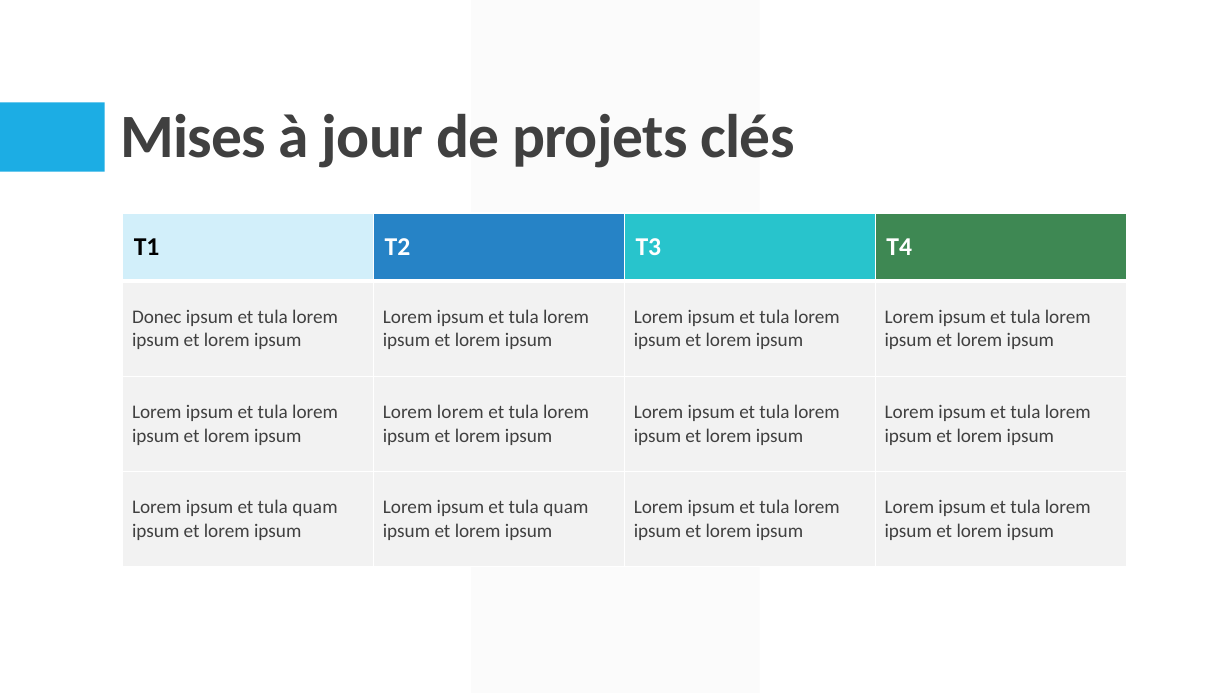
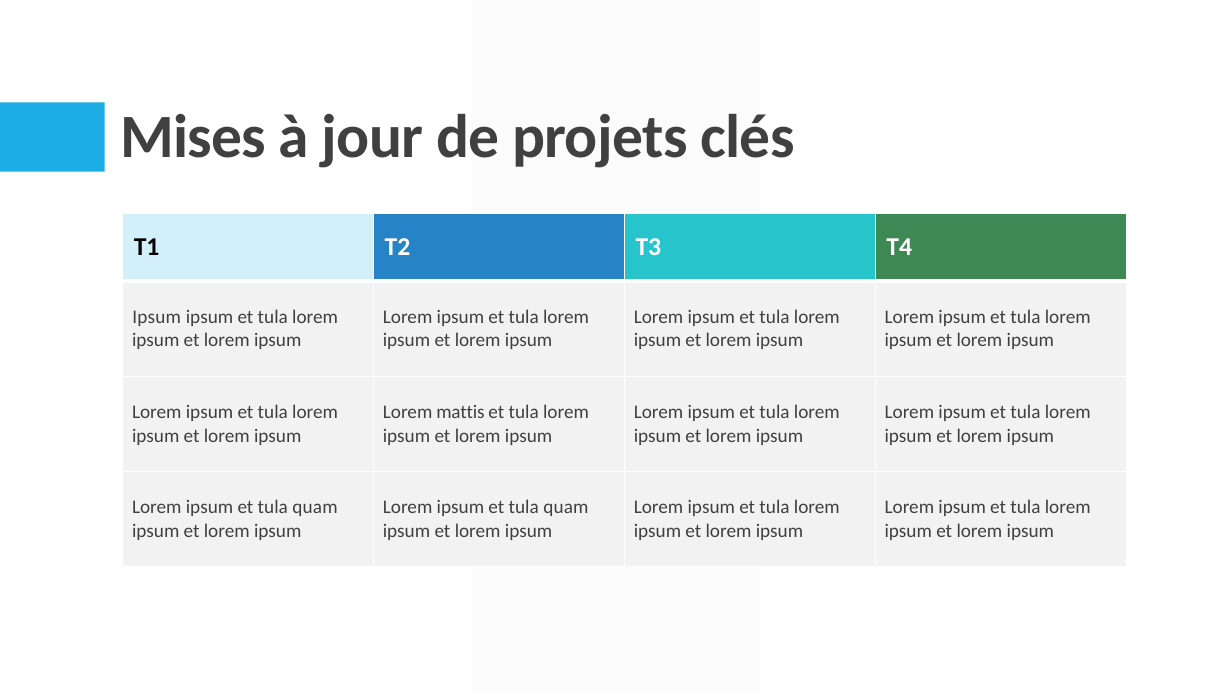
Donec at (157, 317): Donec -> Ipsum
Lorem lorem: lorem -> mattis
